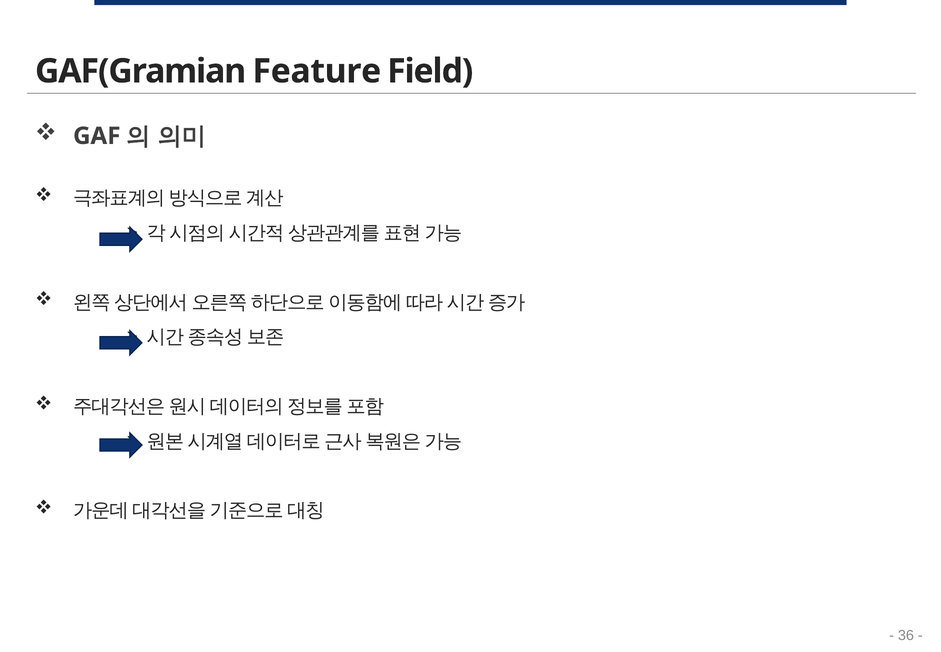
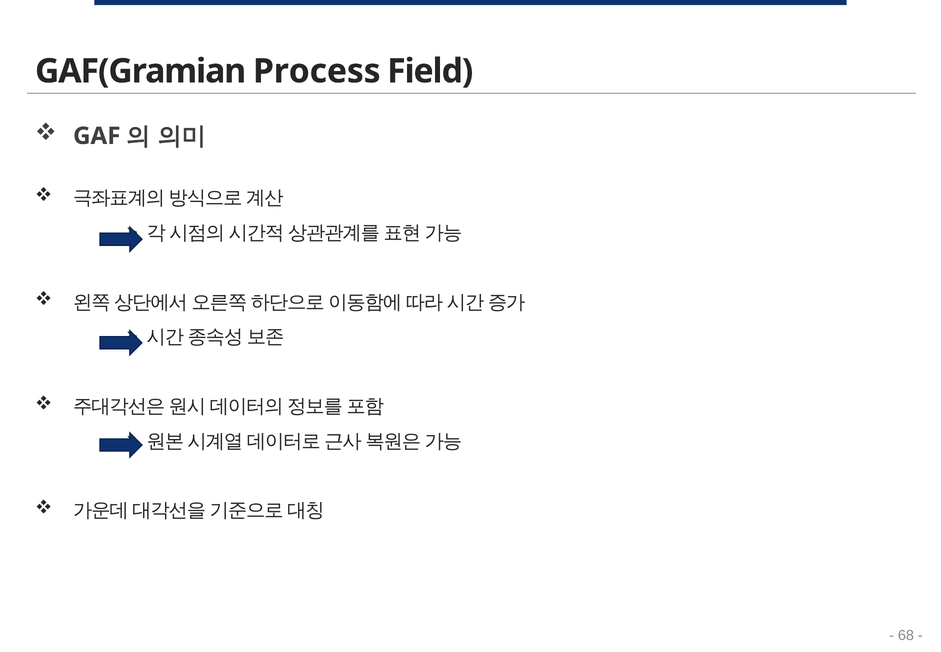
Feature: Feature -> Process
36: 36 -> 68
